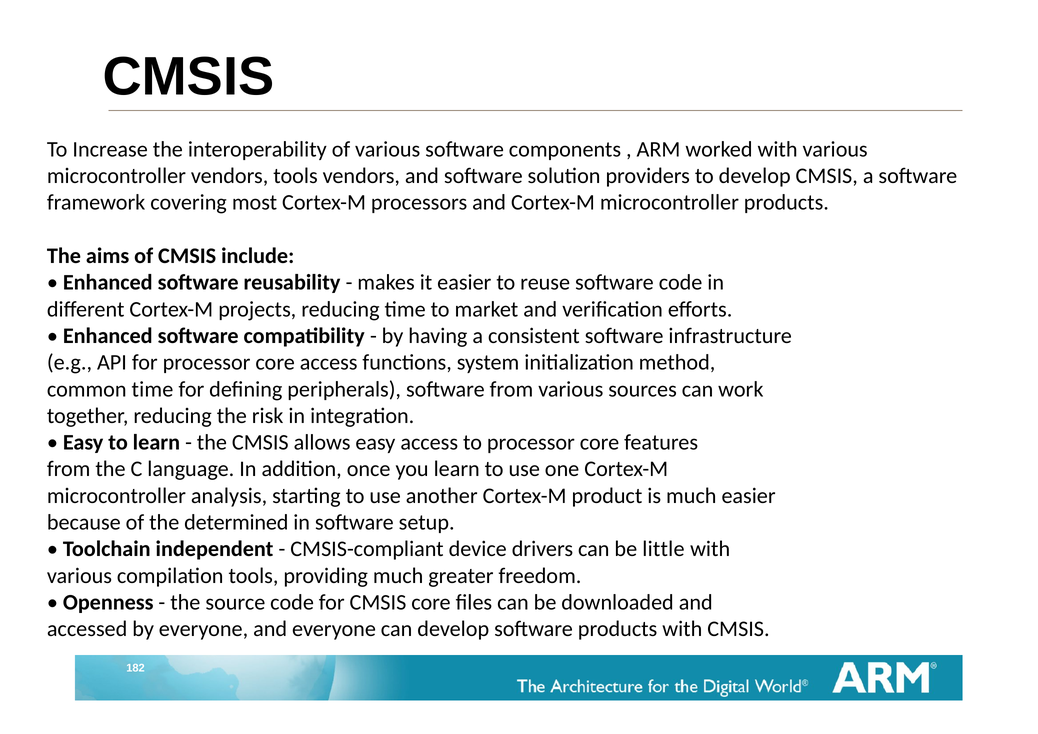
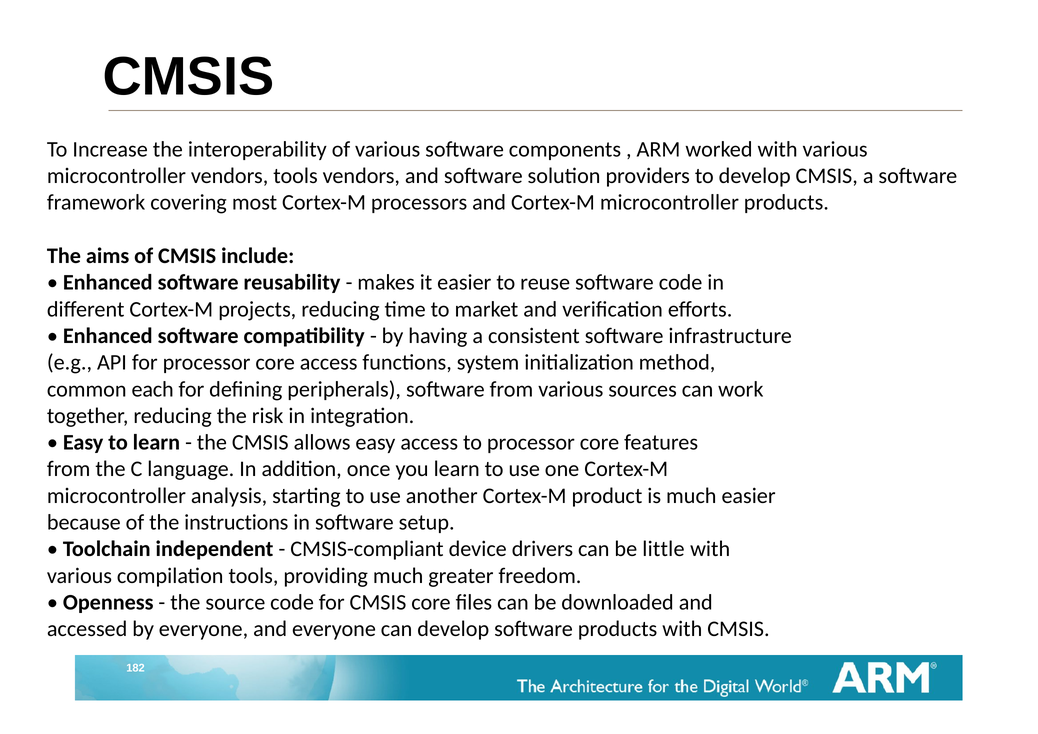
common time: time -> each
determined: determined -> instructions
